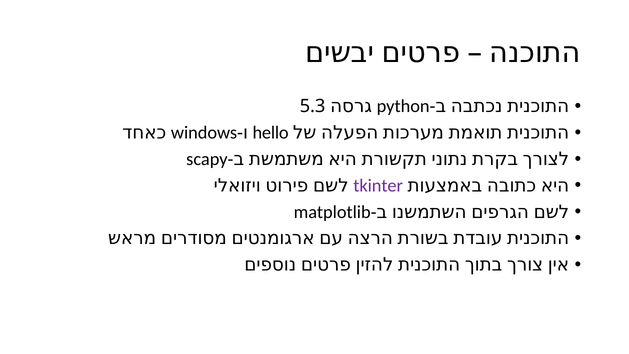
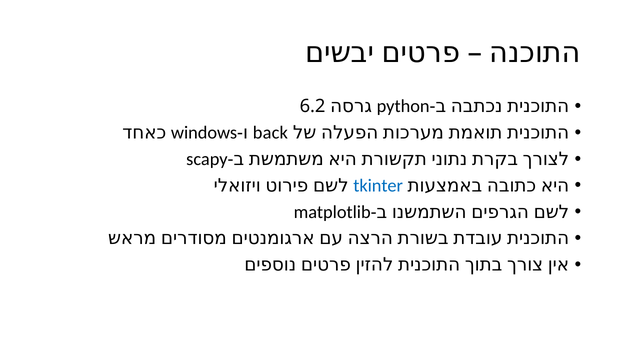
5.3: 5.3 -> 6.2
hello: hello -> back
tkinter colour: purple -> blue
